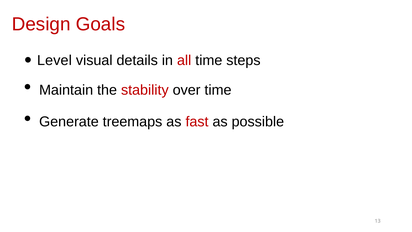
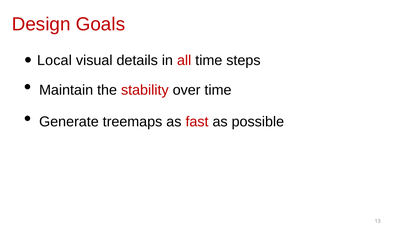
Level: Level -> Local
